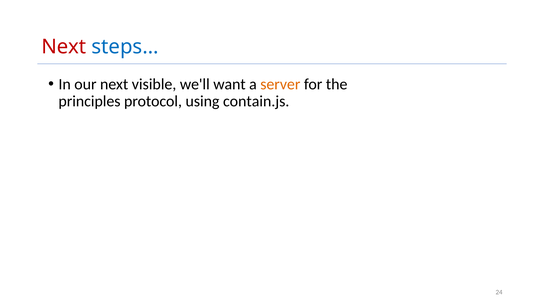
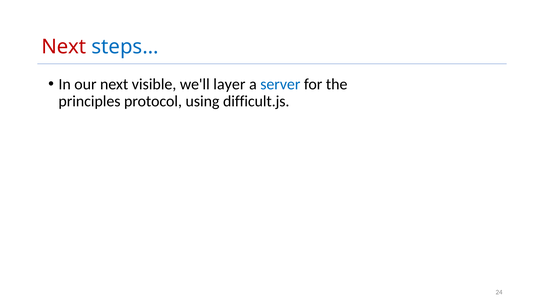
want: want -> layer
server colour: orange -> blue
contain.js: contain.js -> difficult.js
